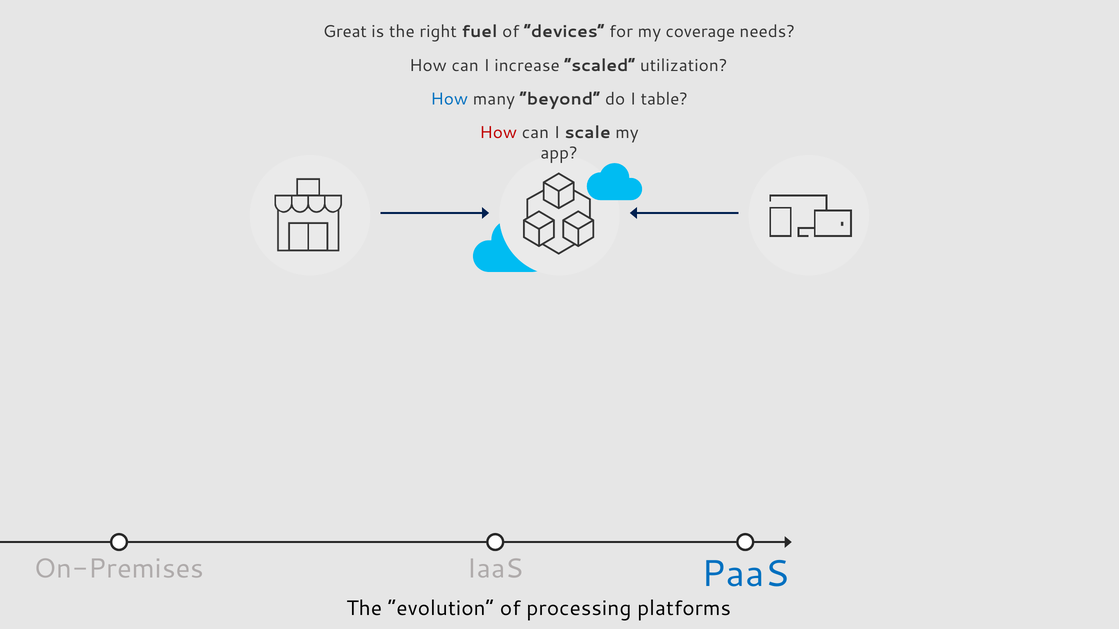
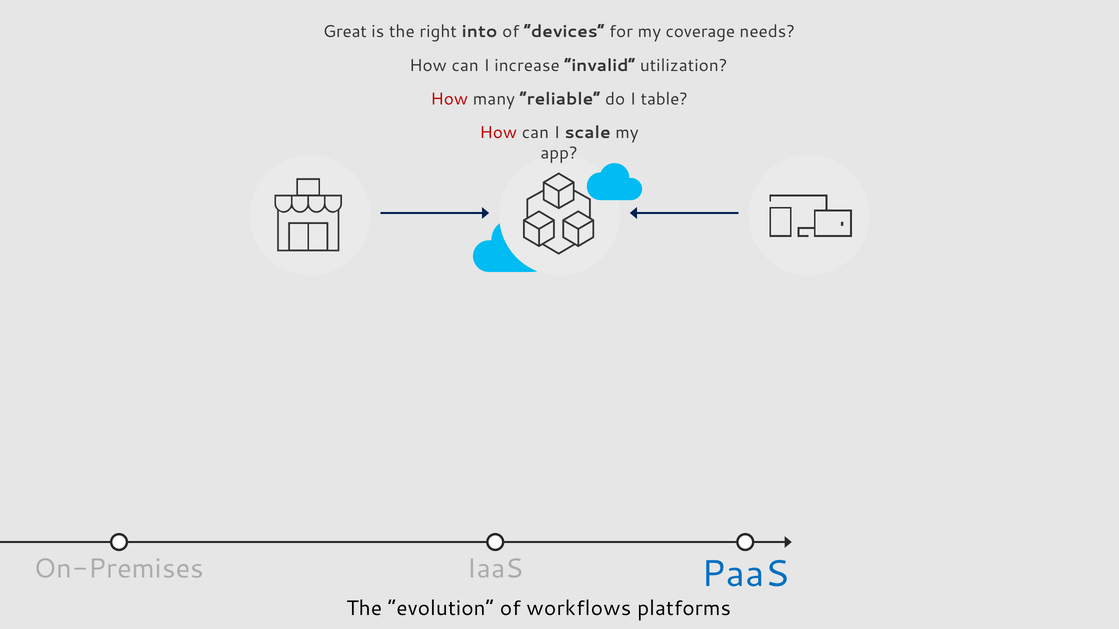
fuel: fuel -> into
scaled: scaled -> invalid
How at (449, 99) colour: blue -> red
beyond: beyond -> reliable
processing: processing -> workflows
